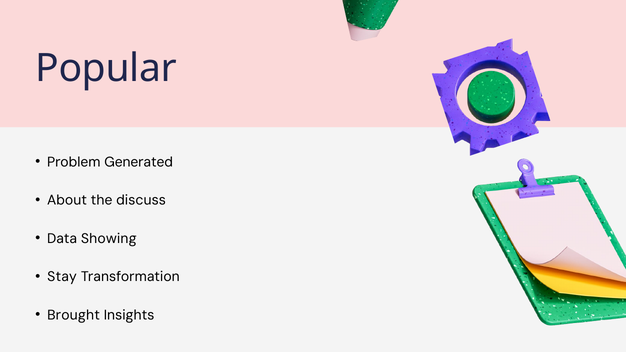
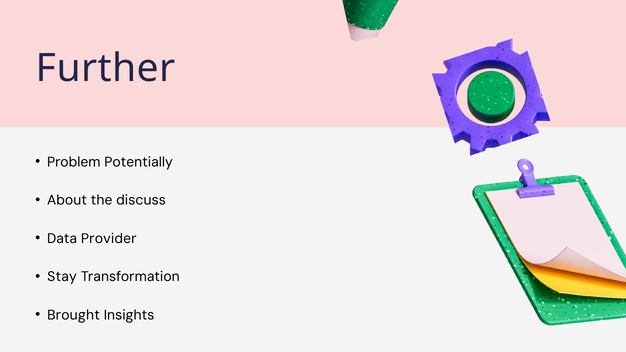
Popular: Popular -> Further
Generated: Generated -> Potentially
Showing: Showing -> Provider
